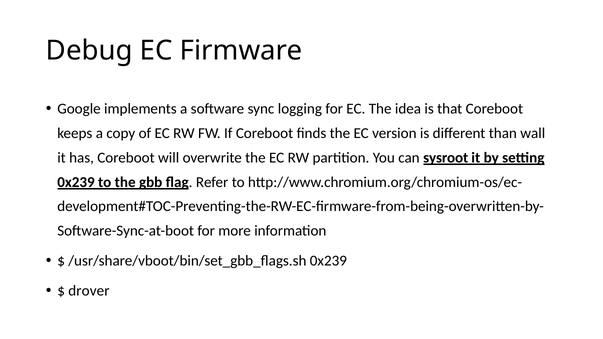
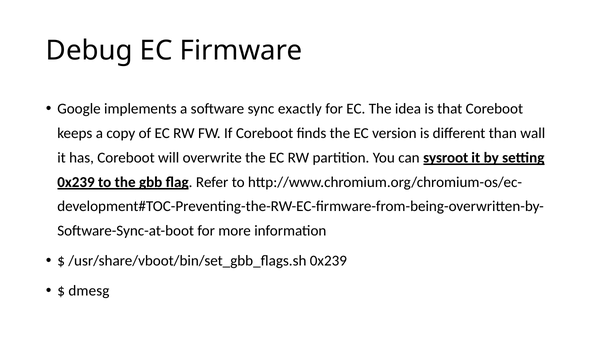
logging: logging -> exactly
drover: drover -> dmesg
